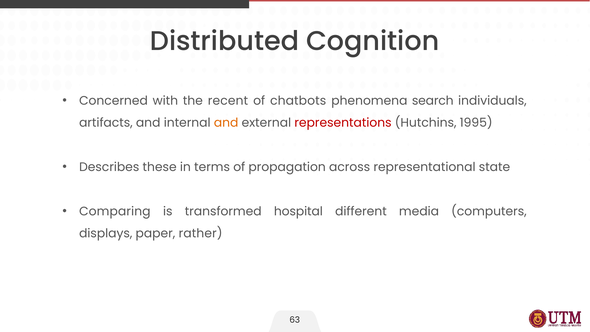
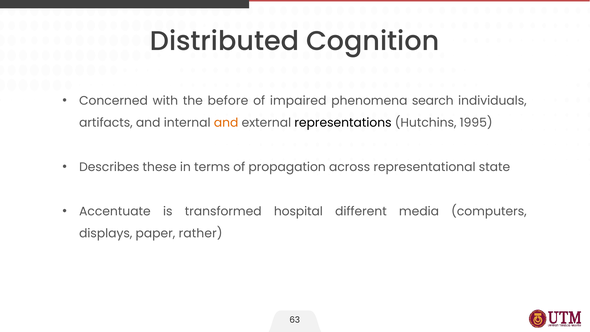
recent: recent -> before
chatbots: chatbots -> impaired
representations colour: red -> black
Comparing: Comparing -> Accentuate
